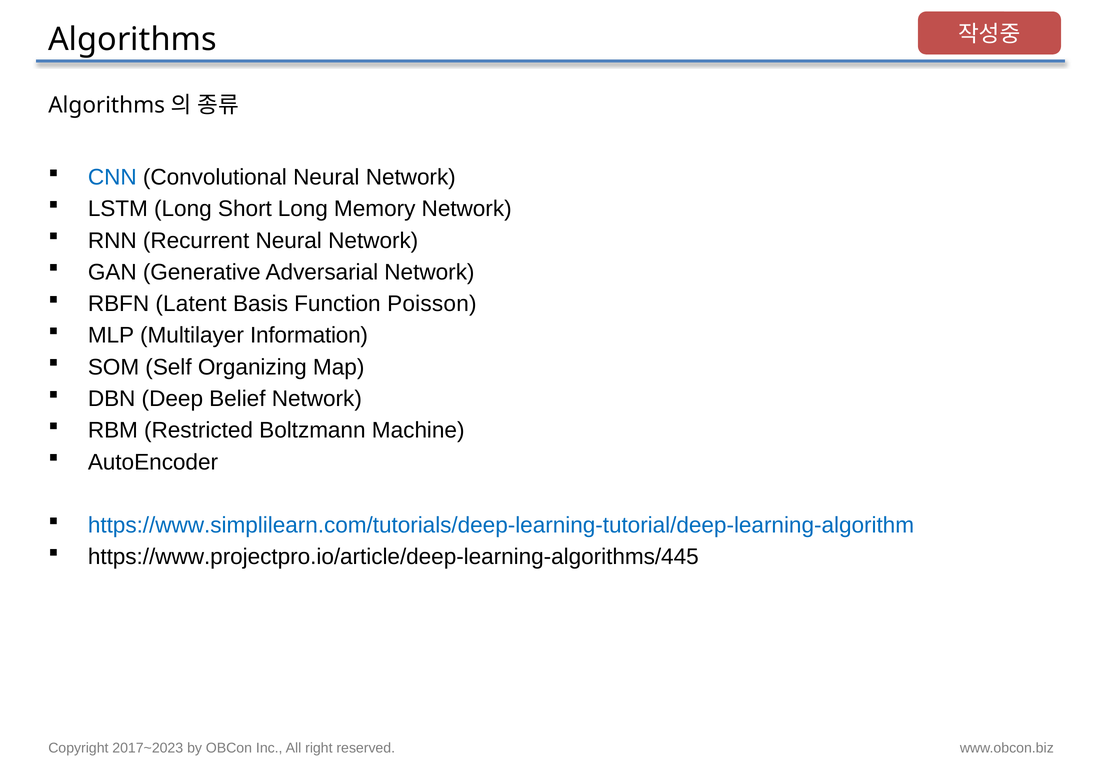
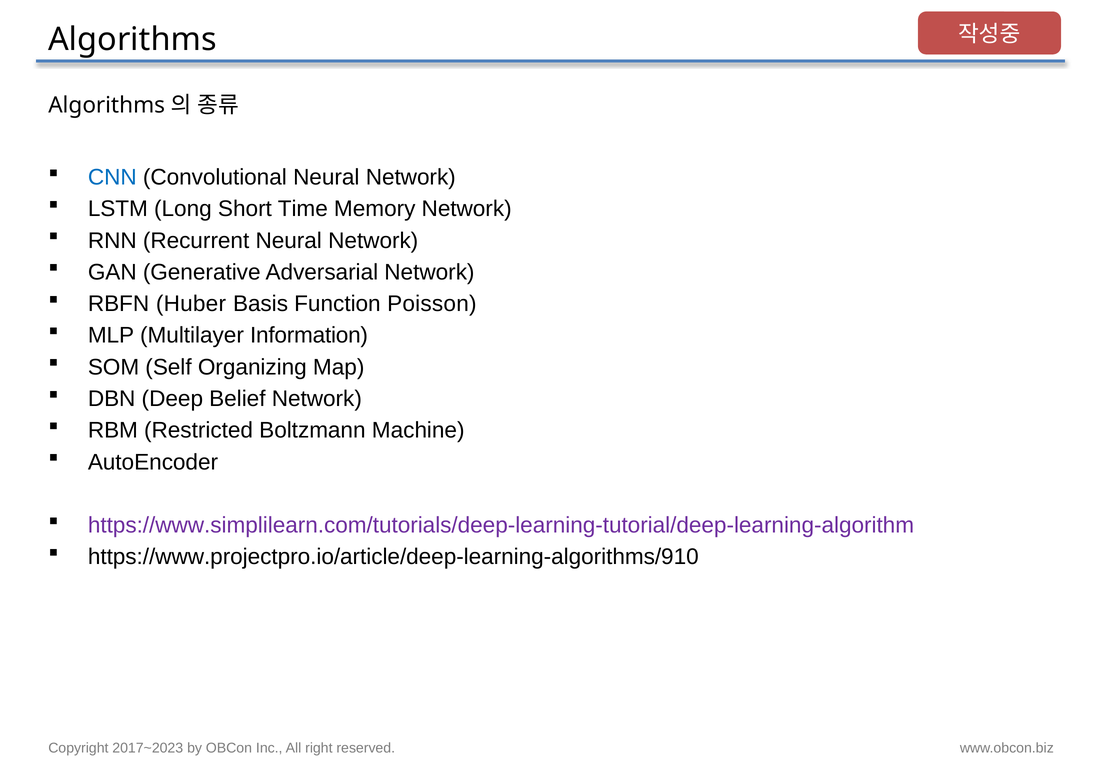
Short Long: Long -> Time
Latent: Latent -> Huber
https://www.simplilearn.com/tutorials/deep-learning-tutorial/deep-learning-algorithm colour: blue -> purple
https://www.projectpro.io/article/deep-learning-algorithms/445: https://www.projectpro.io/article/deep-learning-algorithms/445 -> https://www.projectpro.io/article/deep-learning-algorithms/910
